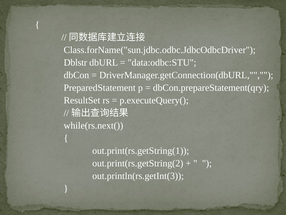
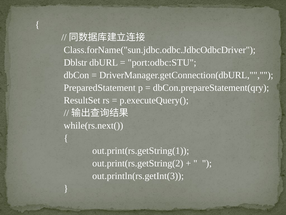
data:odbc:STU: data:odbc:STU -> port:odbc:STU
